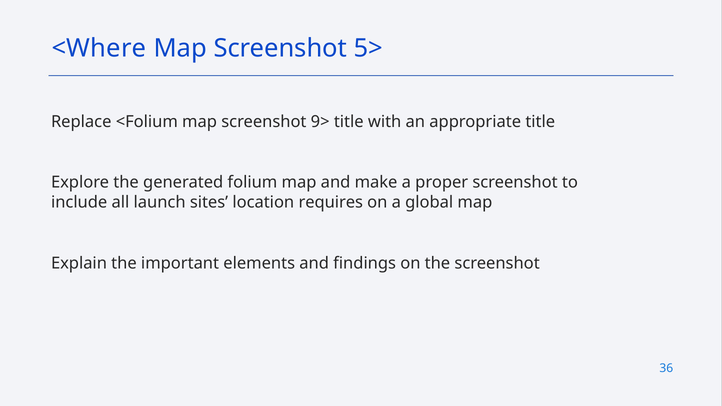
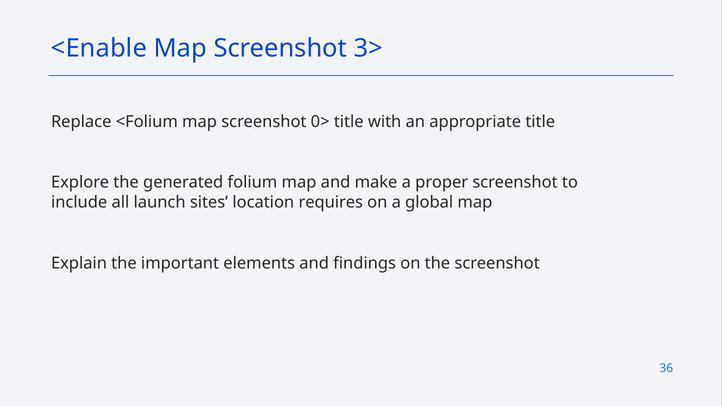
<Where: <Where -> <Enable
5>: 5> -> 3>
9>: 9> -> 0>
